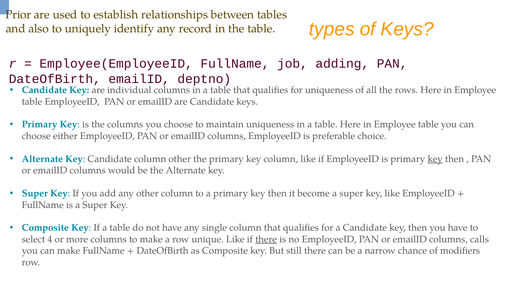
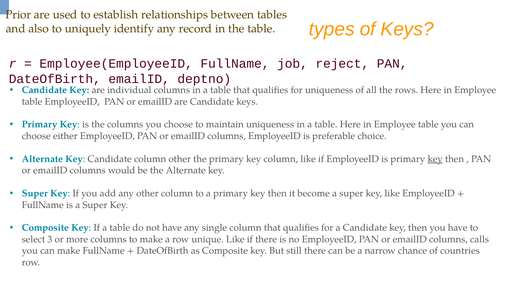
adding: adding -> reject
4: 4 -> 3
there at (266, 240) underline: present -> none
modifiers: modifiers -> countries
